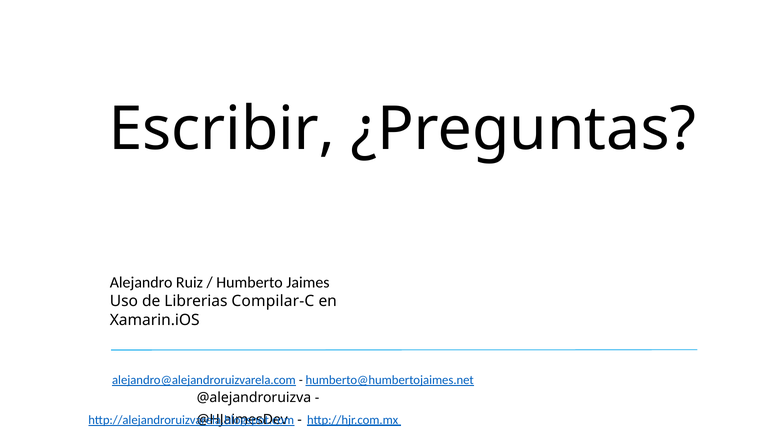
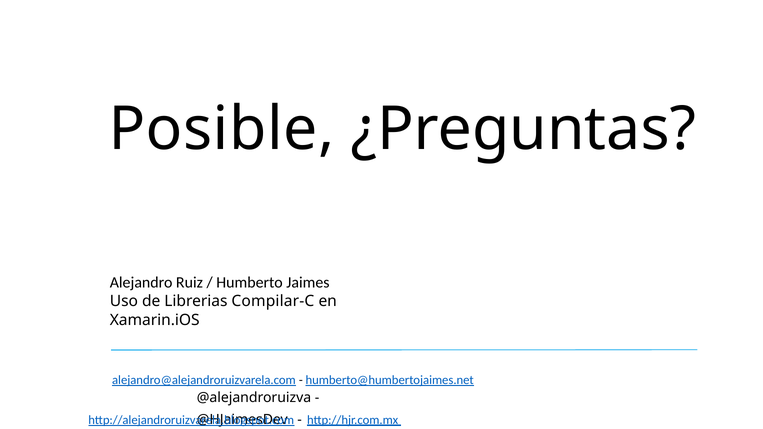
Escribir: Escribir -> Posible
